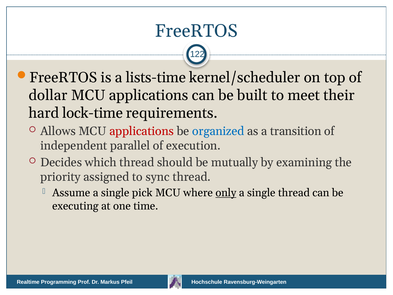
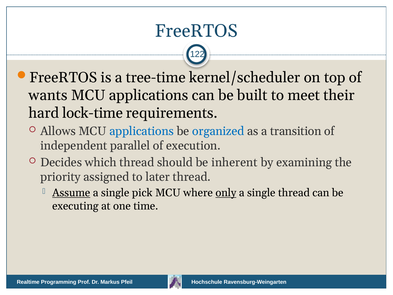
lists-time: lists-time -> tree-time
dollar: dollar -> wants
applications at (142, 131) colour: red -> blue
mutually: mutually -> inherent
sync: sync -> later
Assume underline: none -> present
